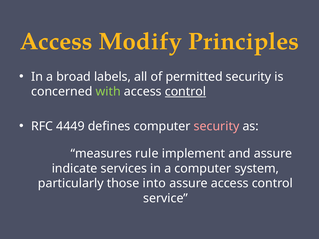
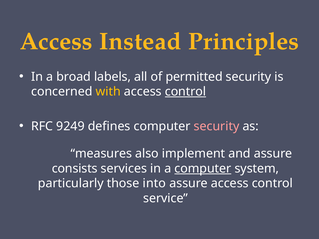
Modify: Modify -> Instead
with colour: light green -> yellow
4449: 4449 -> 9249
rule: rule -> also
indicate: indicate -> consists
computer at (203, 169) underline: none -> present
